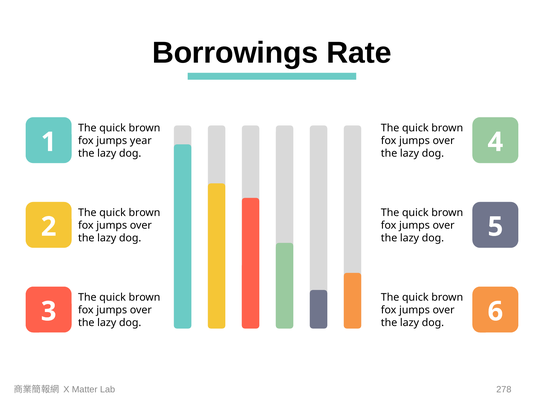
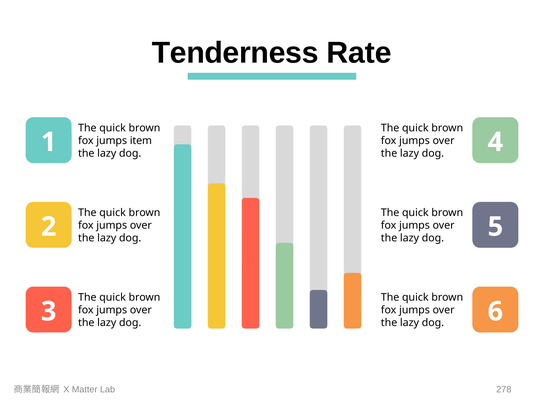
Borrowings: Borrowings -> Tenderness
year: year -> item
